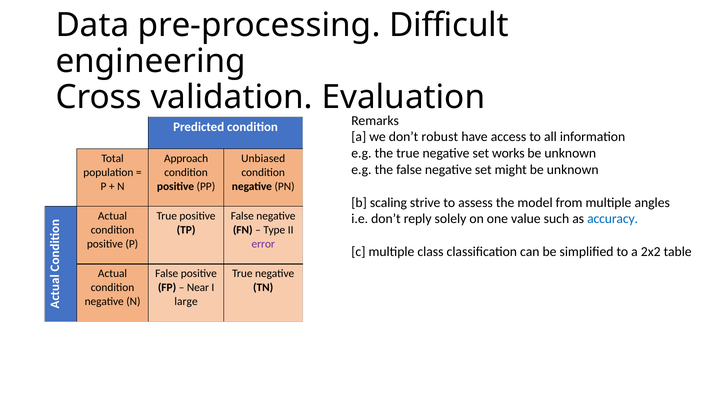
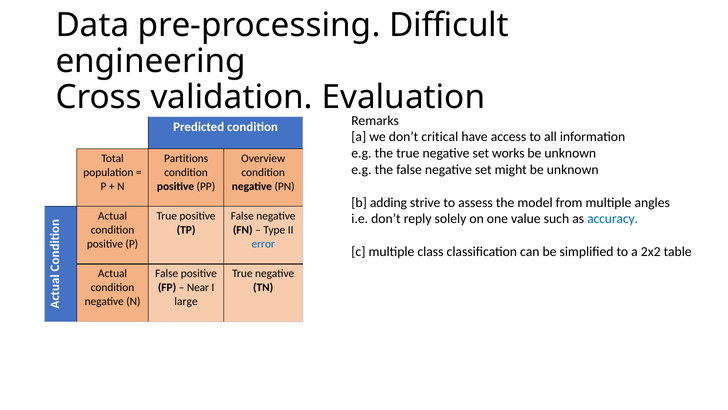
robust: robust -> critical
Approach: Approach -> Partitions
Unbiased: Unbiased -> Overview
scaling: scaling -> adding
error colour: purple -> blue
